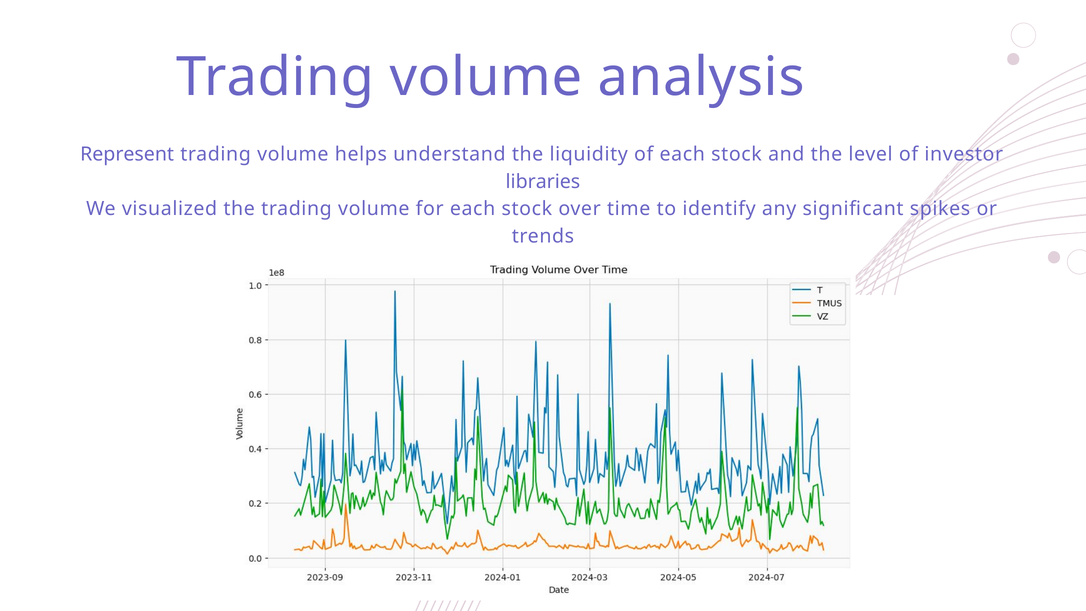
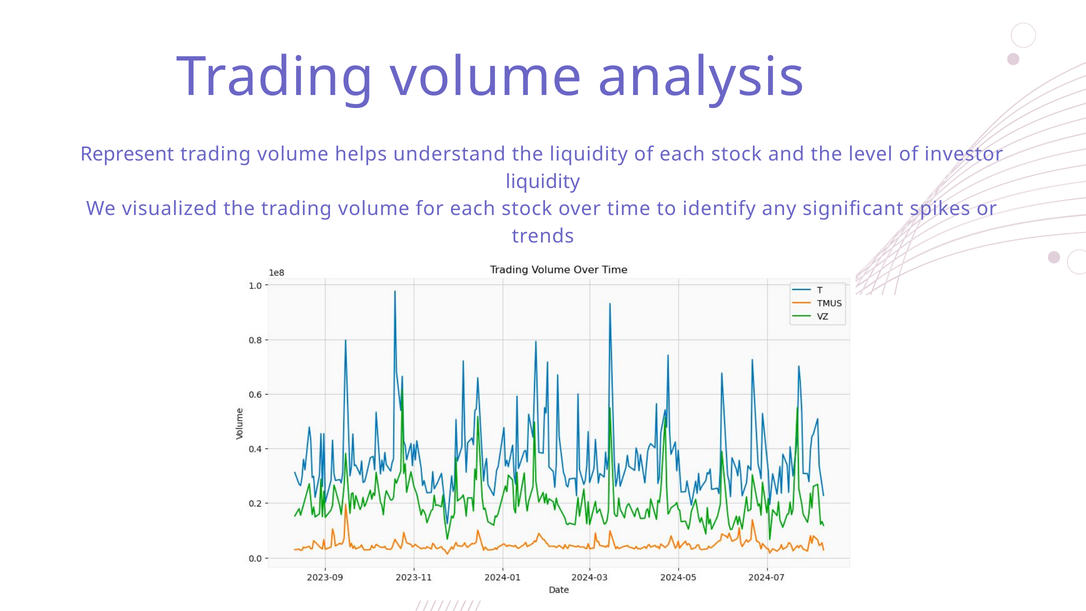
libraries at (543, 182): libraries -> liquidity
